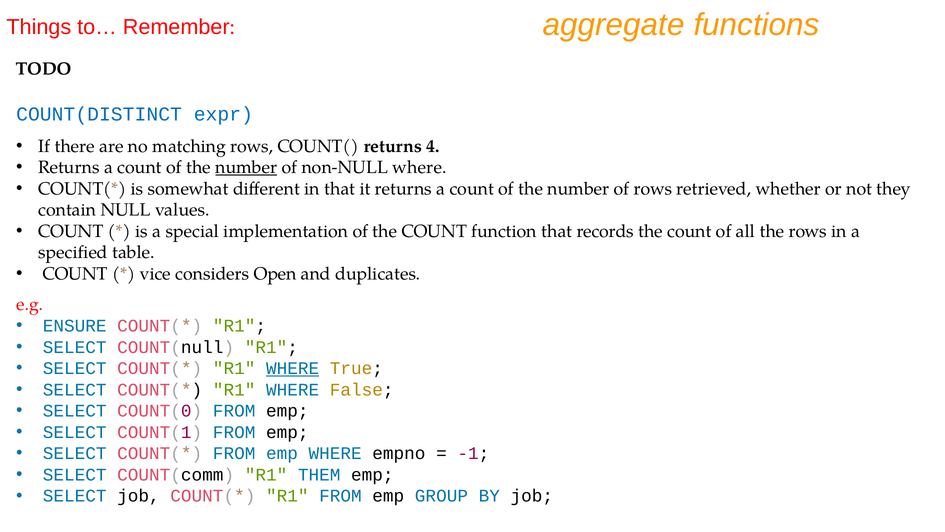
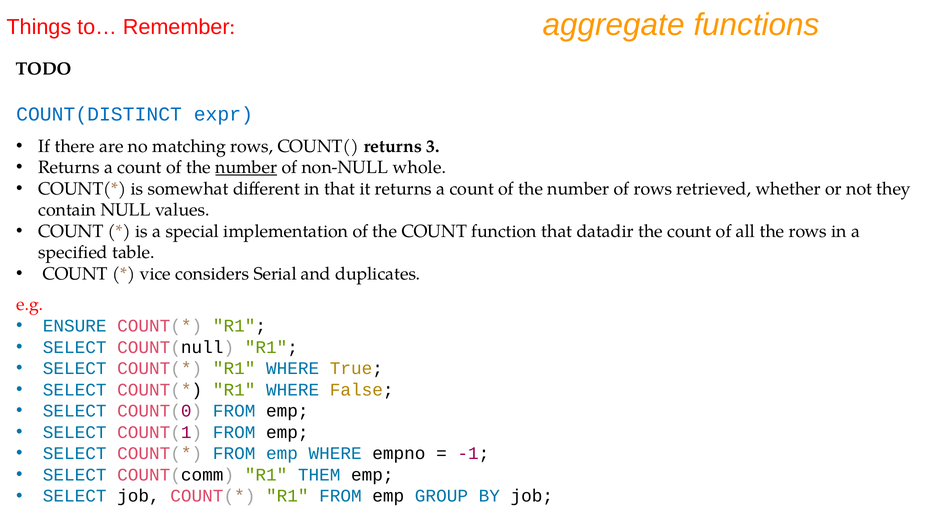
4: 4 -> 3
non-NULL where: where -> whole
records: records -> datadir
Open: Open -> Serial
WHERE at (293, 368) underline: present -> none
